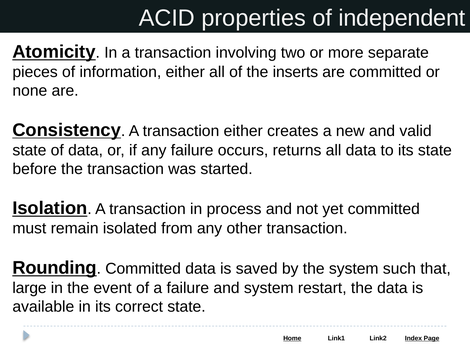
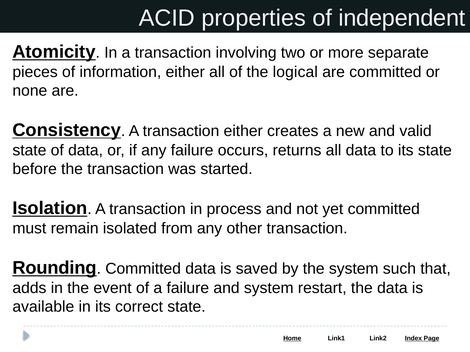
inserts: inserts -> logical
large: large -> adds
